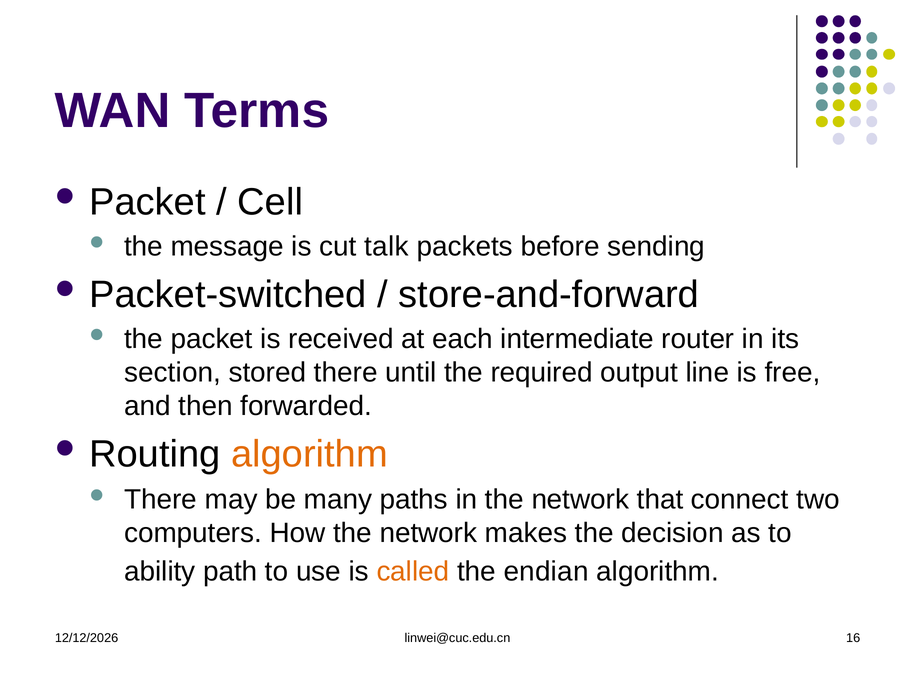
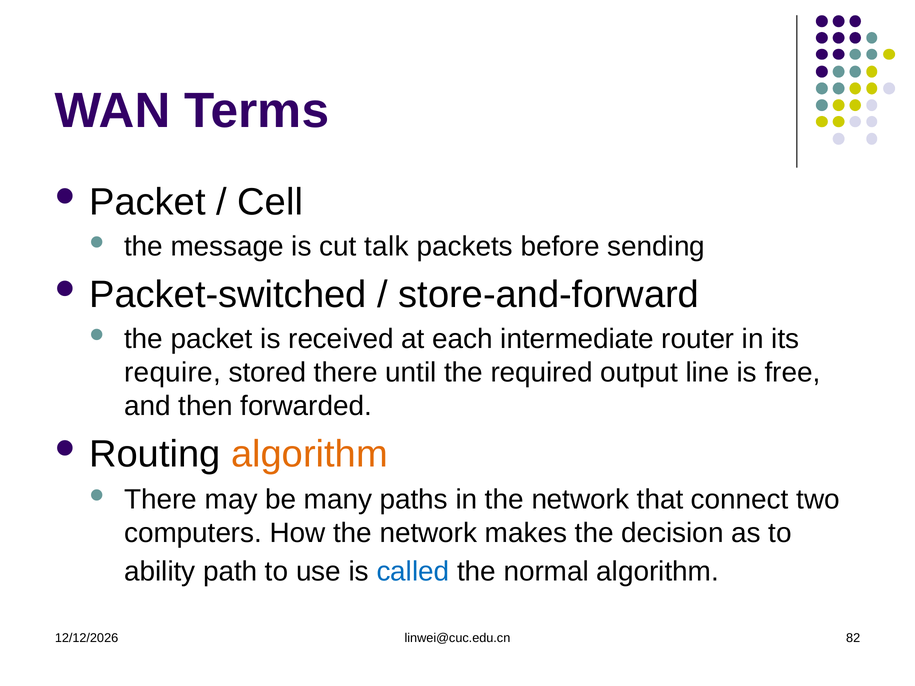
section: section -> require
called colour: orange -> blue
endian: endian -> normal
16: 16 -> 82
